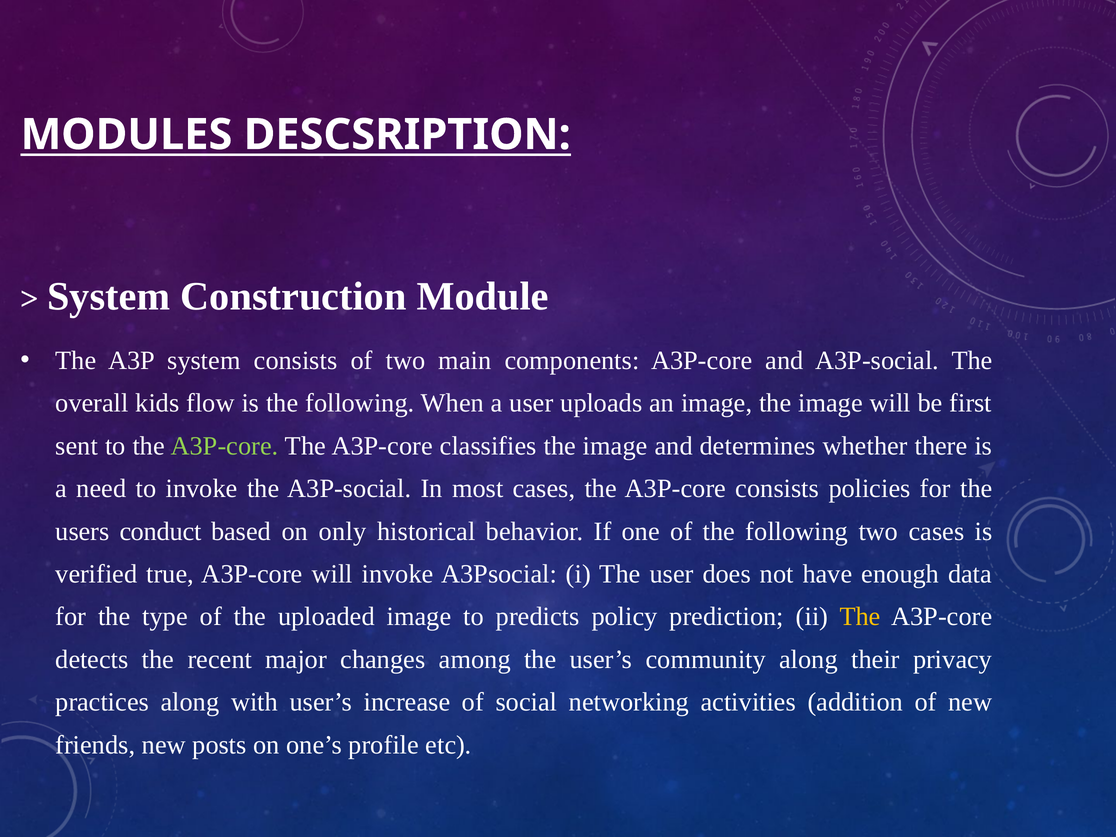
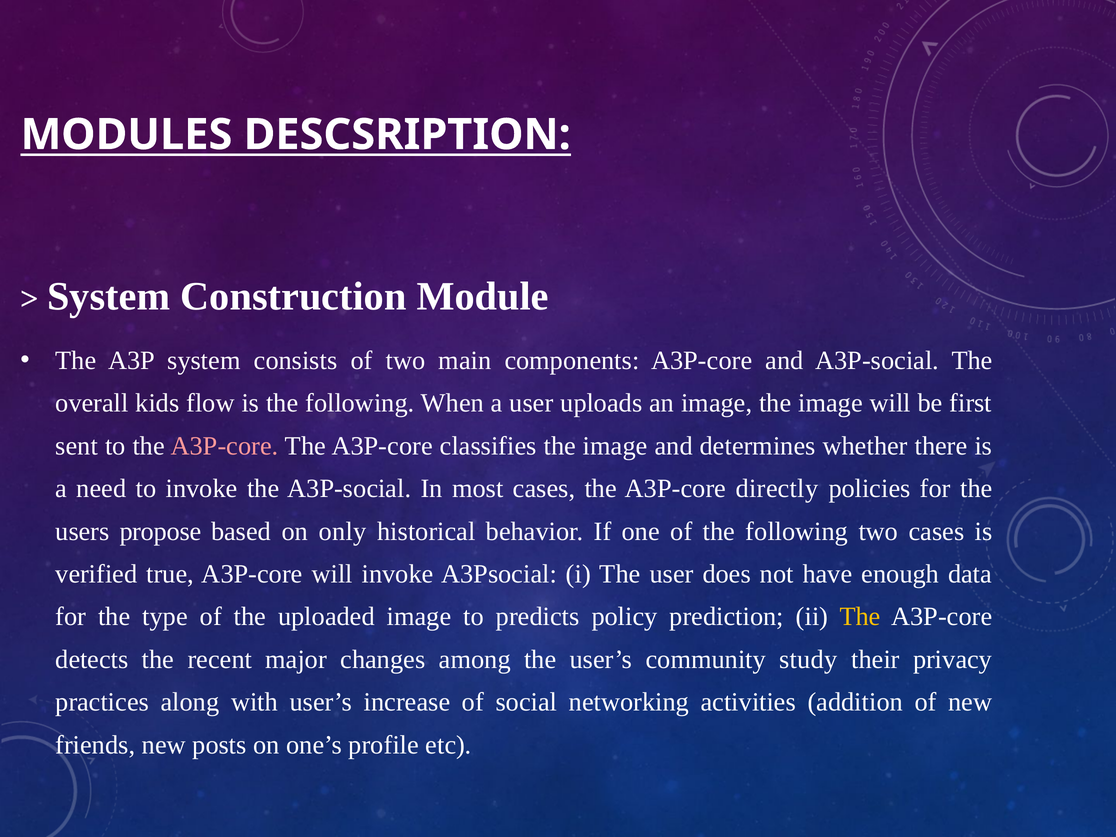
A3P-core at (224, 446) colour: light green -> pink
A3P-core consists: consists -> directly
conduct: conduct -> propose
community along: along -> study
